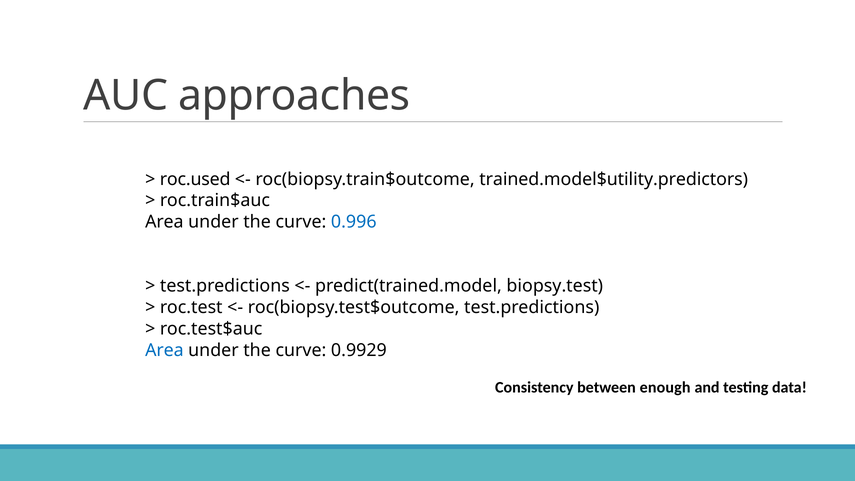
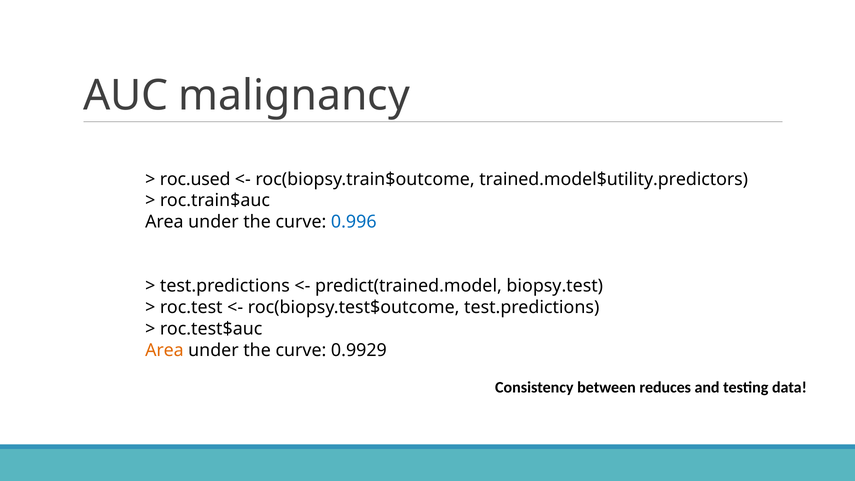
approaches: approaches -> malignancy
Area at (164, 350) colour: blue -> orange
enough: enough -> reduces
